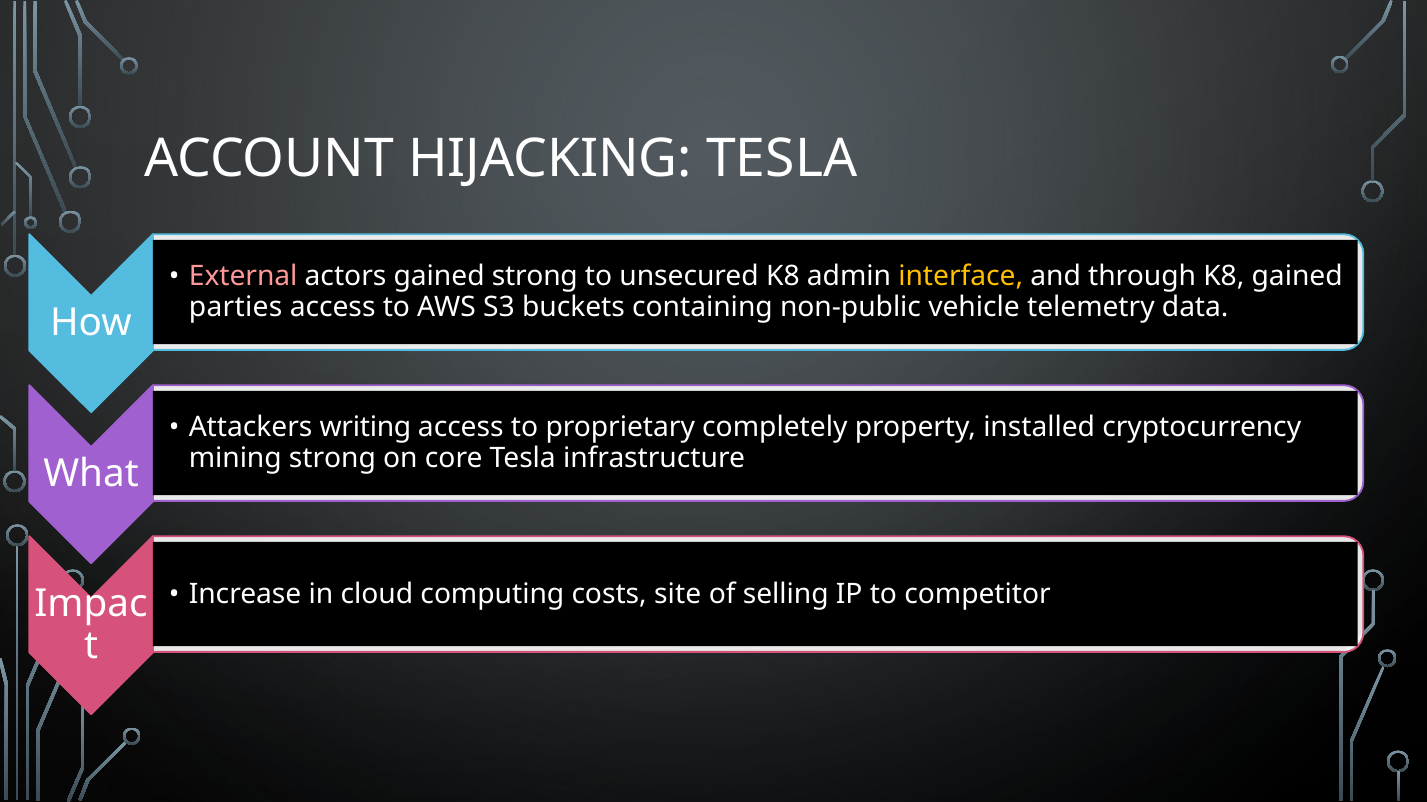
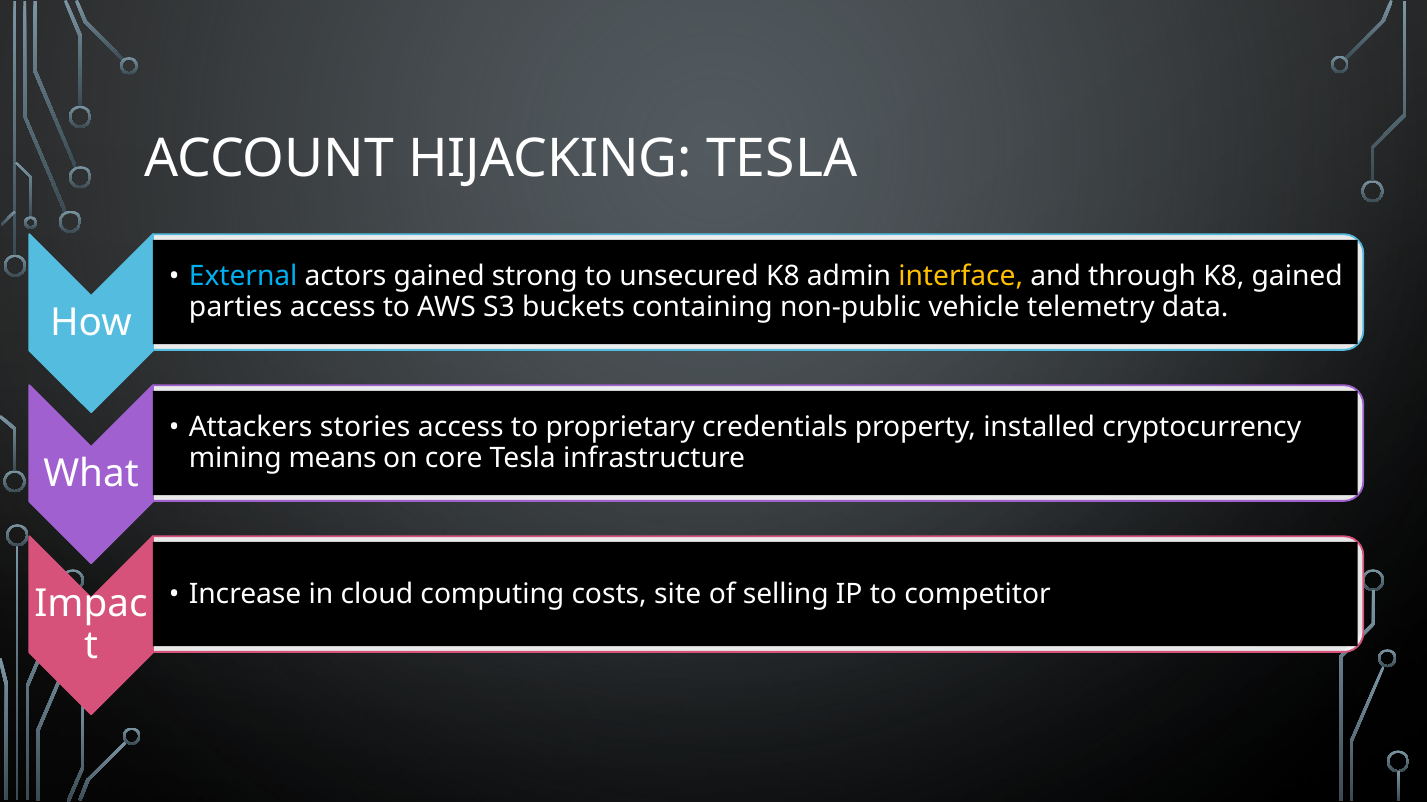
External colour: pink -> light blue
writing: writing -> stories
completely: completely -> credentials
mining strong: strong -> means
